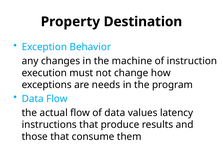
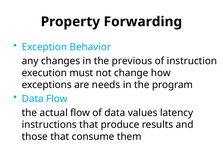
Destination: Destination -> Forwarding
machine: machine -> previous
